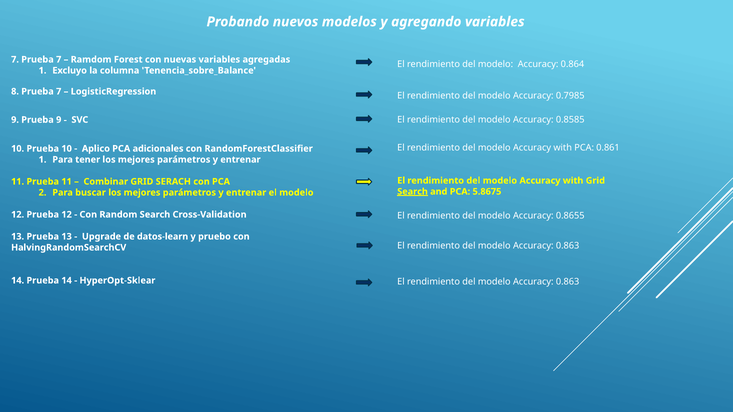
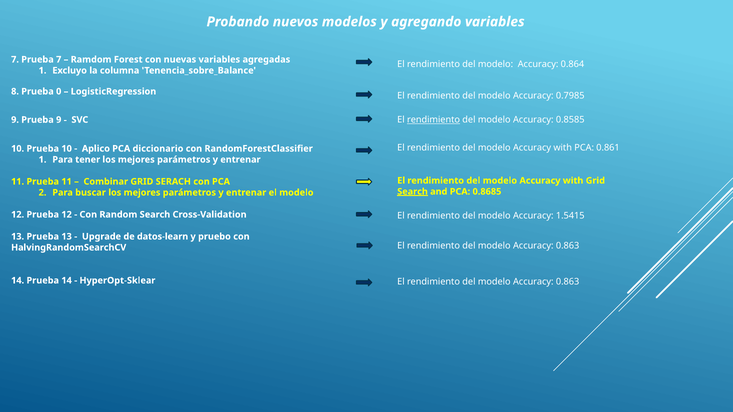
8 Prueba 7: 7 -> 0
rendimiento at (433, 120) underline: none -> present
adicionales: adicionales -> diccionario
5.8675: 5.8675 -> 0.8685
0.8655: 0.8655 -> 1.5415
